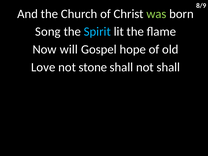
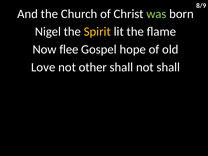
Song: Song -> Nigel
Spirit colour: light blue -> yellow
will: will -> flee
stone: stone -> other
